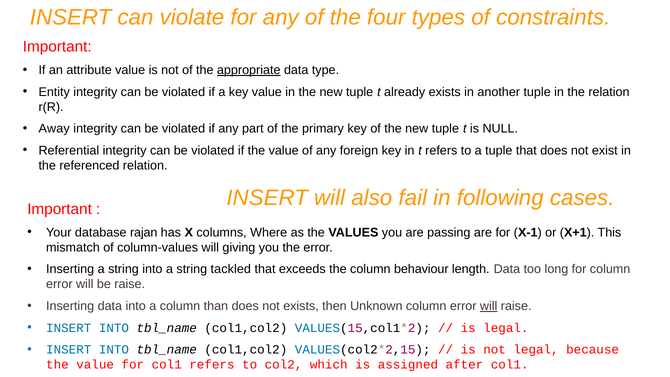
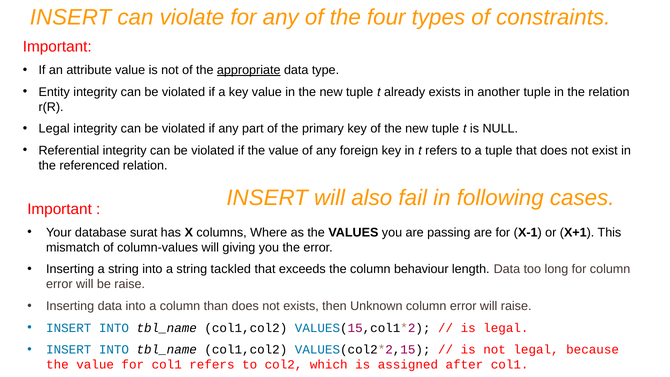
Away at (54, 129): Away -> Legal
rajan: rajan -> surat
will at (489, 306) underline: present -> none
